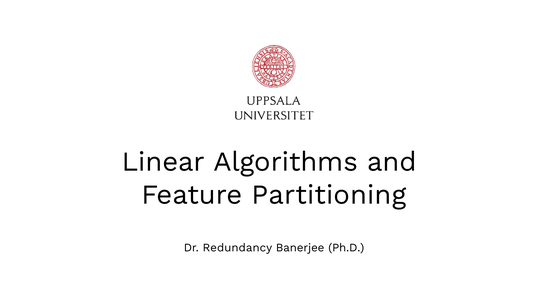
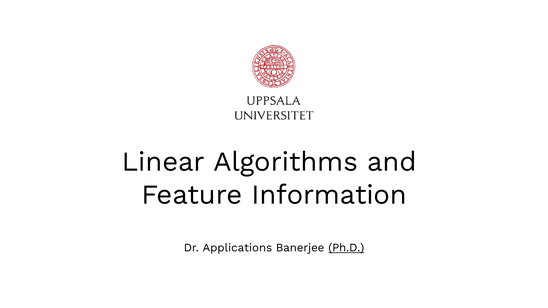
Partitioning: Partitioning -> Information
Redundancy: Redundancy -> Applications
Ph.D underline: none -> present
